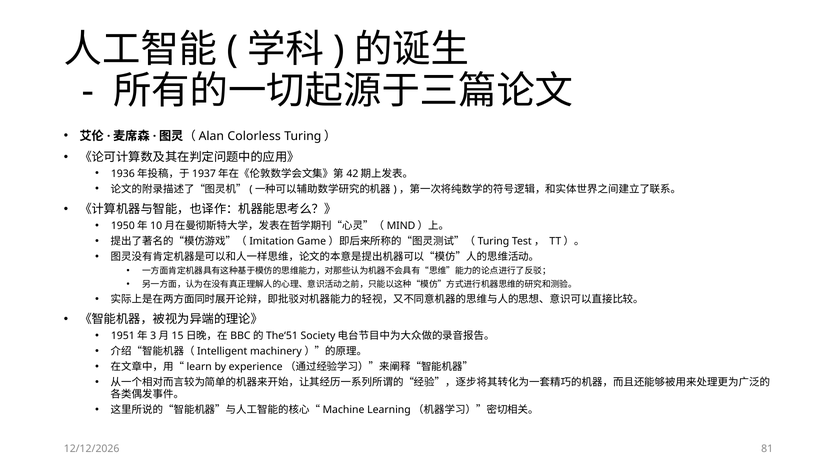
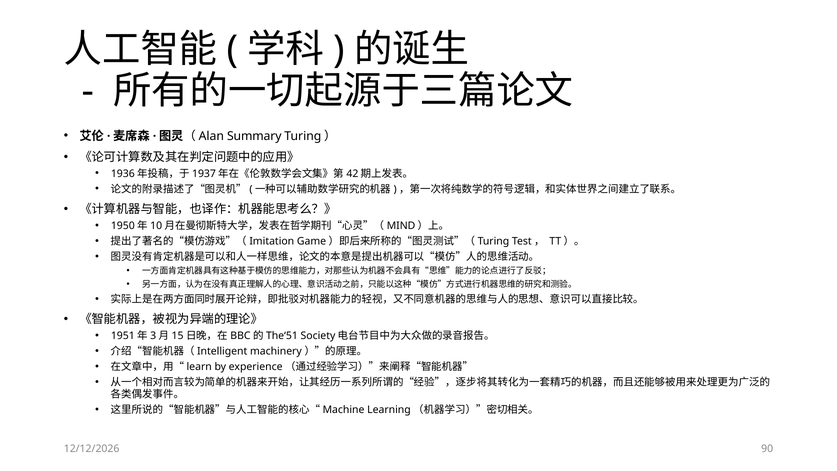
Colorless: Colorless -> Summary
81: 81 -> 90
